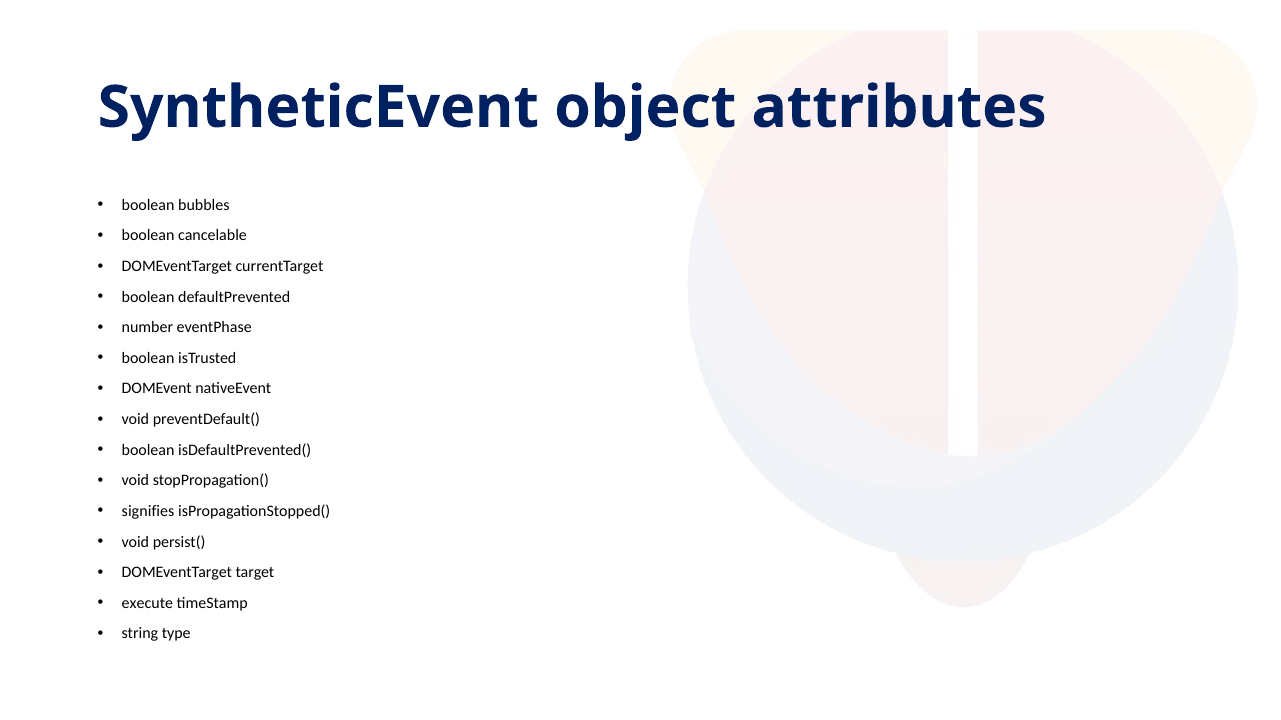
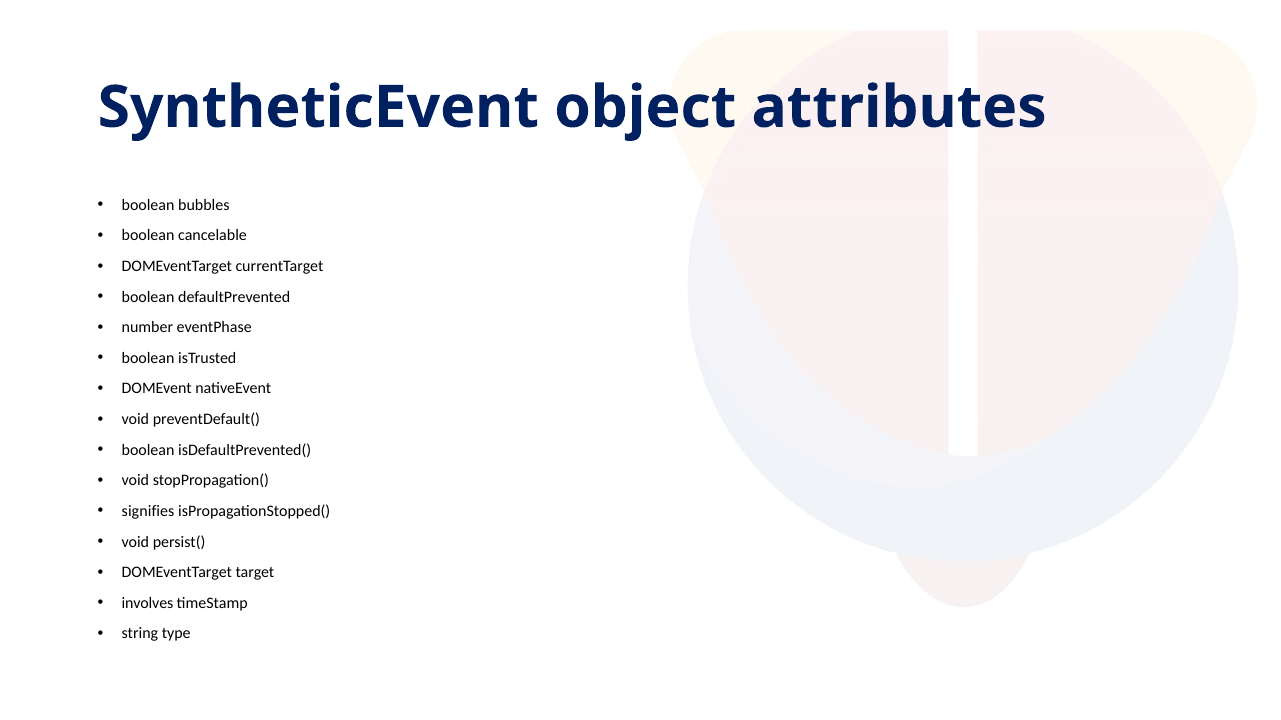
execute: execute -> involves
